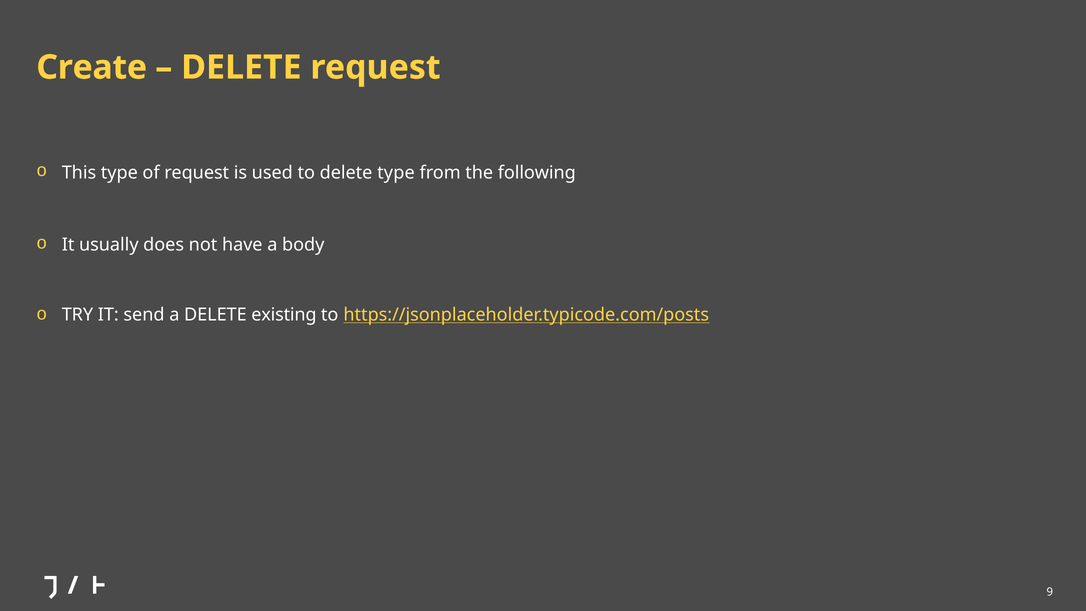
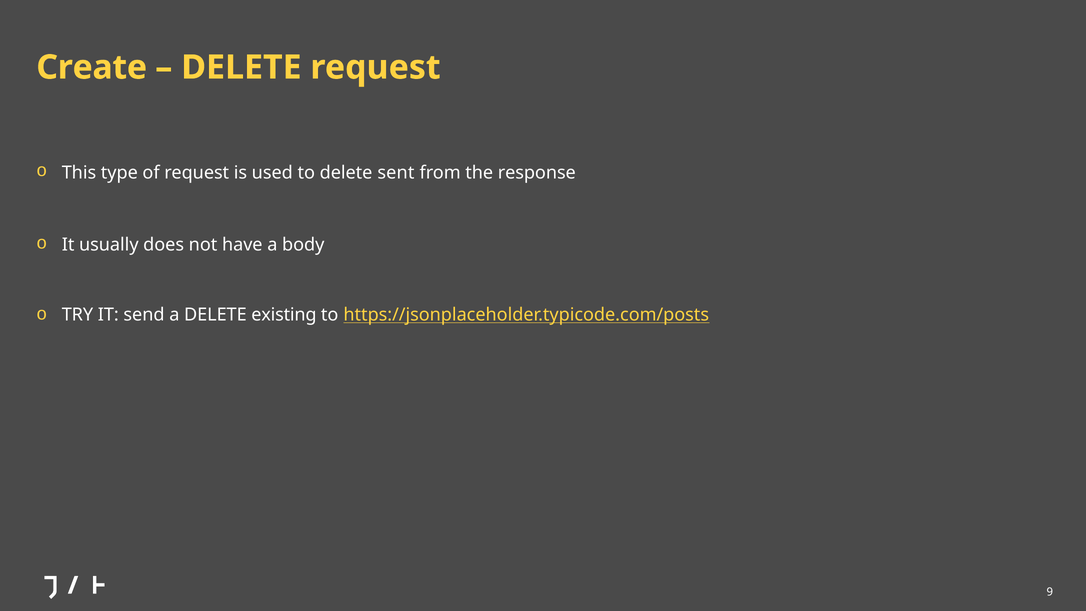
delete type: type -> sent
following: following -> response
